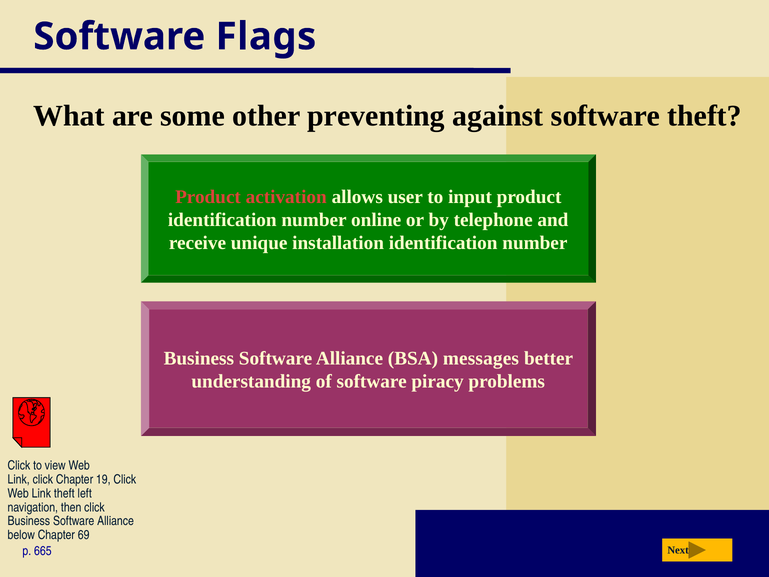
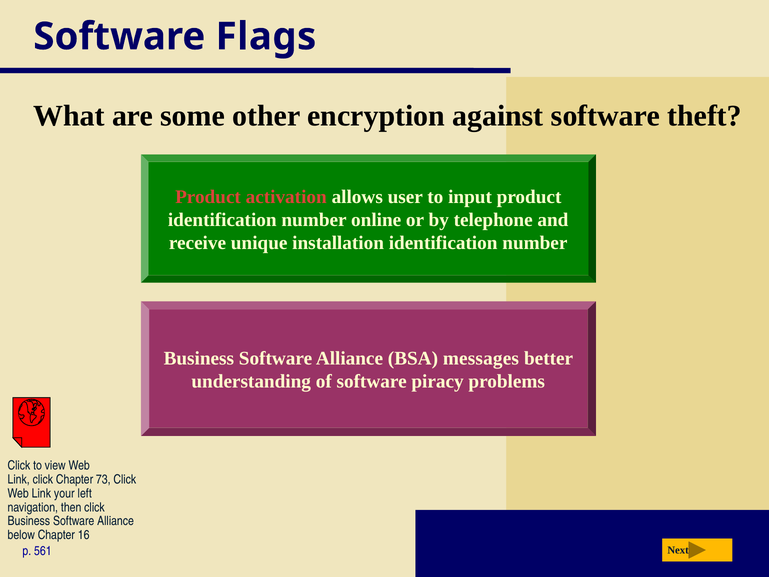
preventing: preventing -> encryption
19: 19 -> 73
Link theft: theft -> your
69: 69 -> 16
665: 665 -> 561
